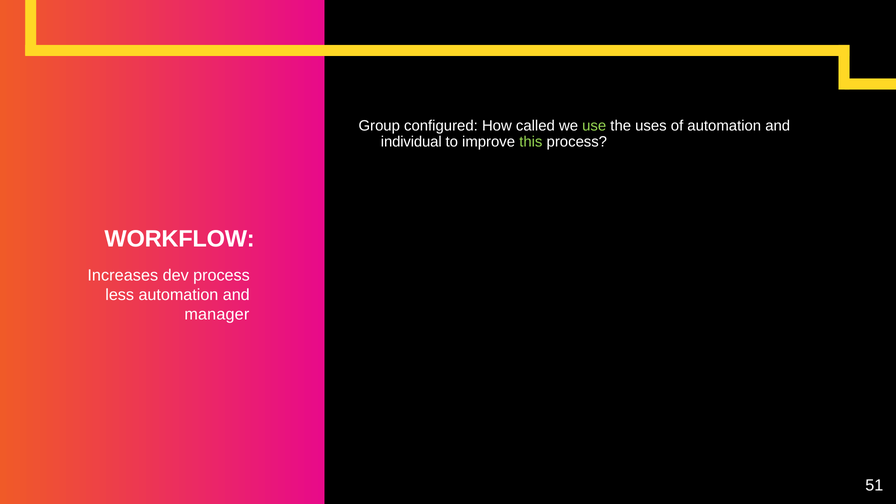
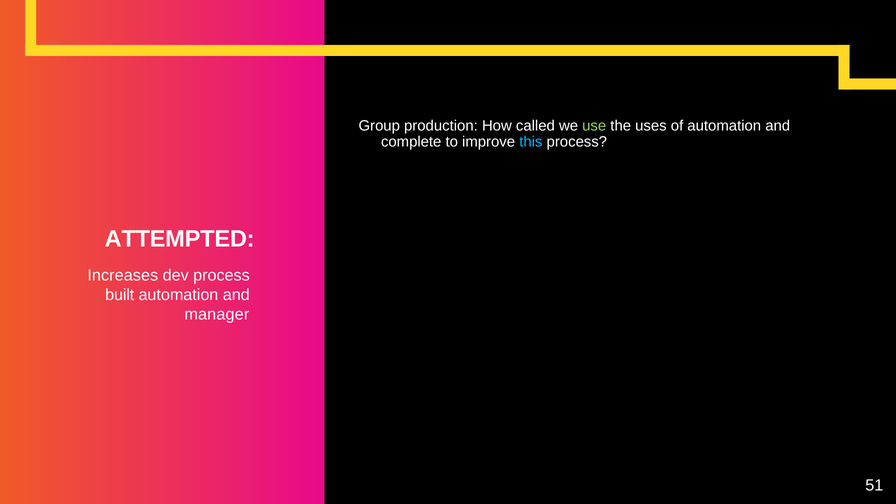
configured: configured -> production
individual: individual -> complete
this colour: light green -> light blue
WORKFLOW: WORKFLOW -> ATTEMPTED
less: less -> built
